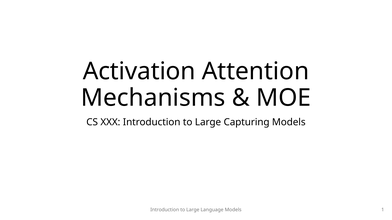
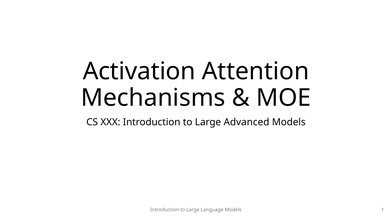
Capturing: Capturing -> Advanced
